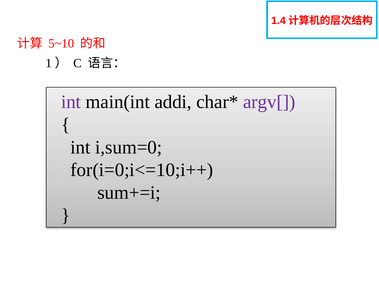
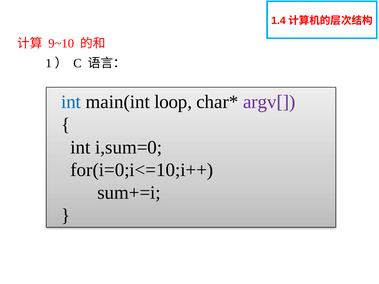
5~10: 5~10 -> 9~10
int at (71, 102) colour: purple -> blue
addi: addi -> loop
